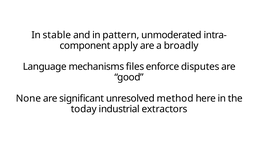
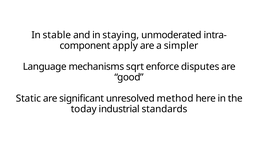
pattern: pattern -> staying
broadly: broadly -> simpler
files: files -> sqrt
None: None -> Static
extractors: extractors -> standards
